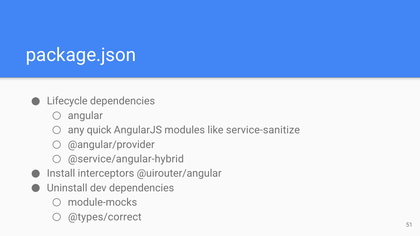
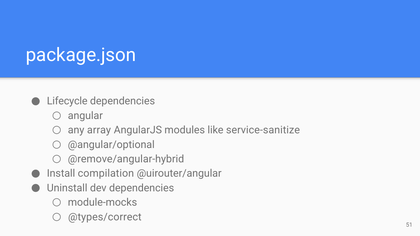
quick: quick -> array
@angular/provider: @angular/provider -> @angular/optional
@service/angular-hybrid: @service/angular-hybrid -> @remove/angular-hybrid
interceptors: interceptors -> compilation
